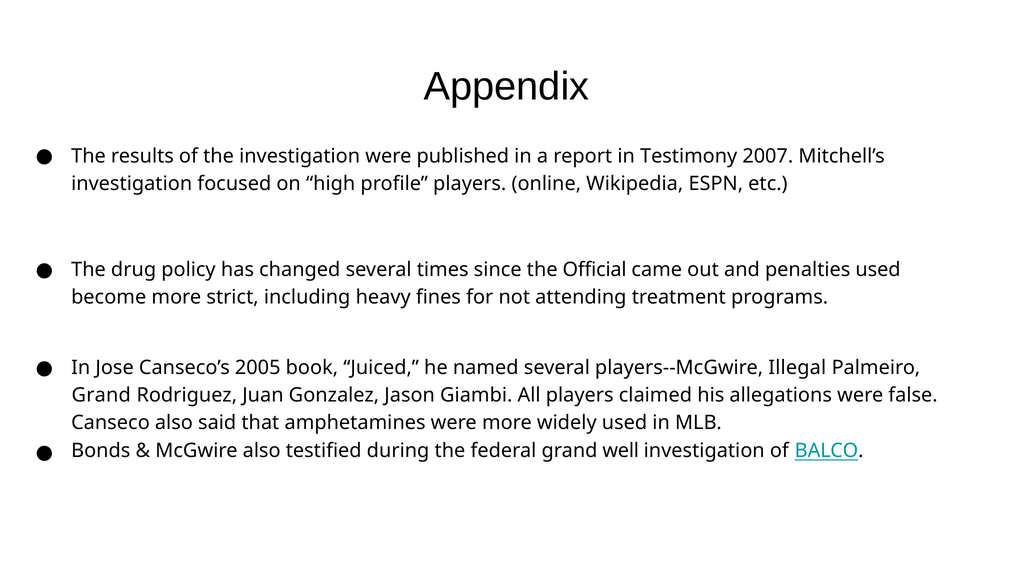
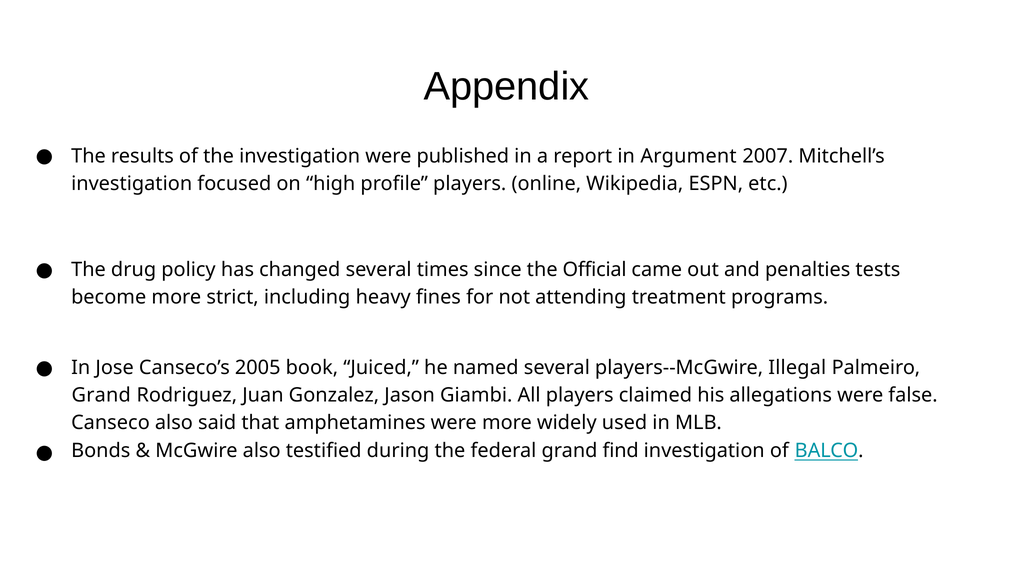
Testimony: Testimony -> Argument
penalties used: used -> tests
well: well -> find
